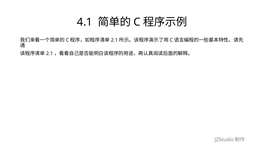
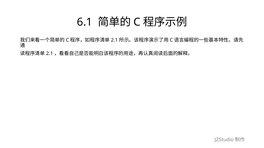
4.1: 4.1 -> 6.1
